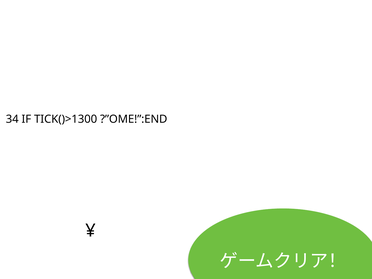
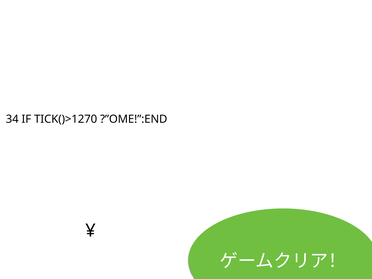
TICK()>1300: TICK()>1300 -> TICK()>1270
